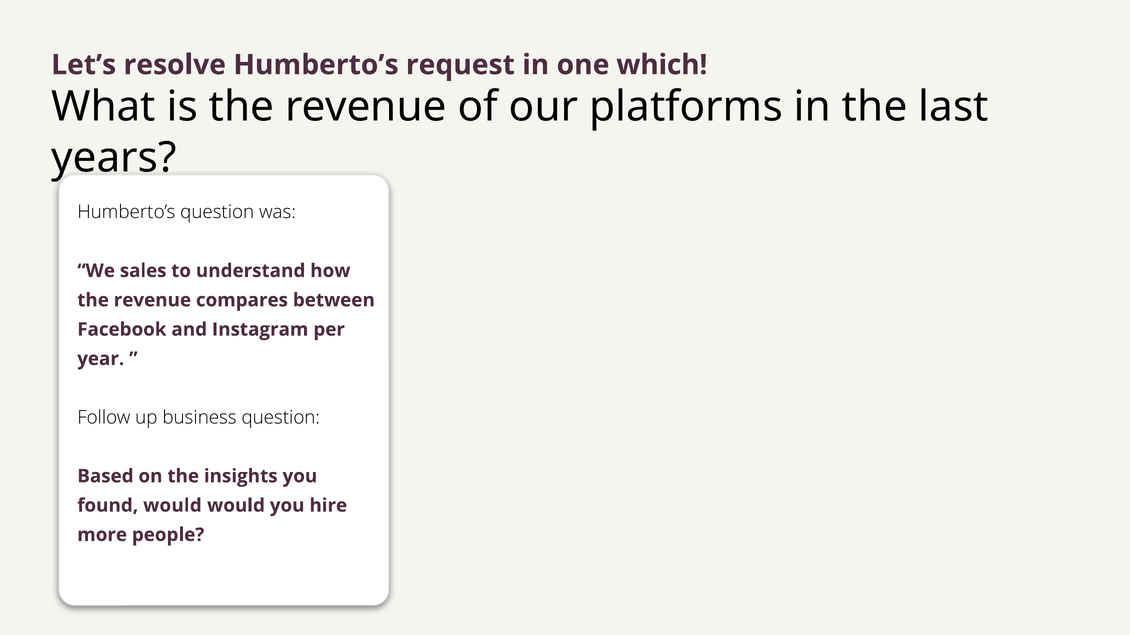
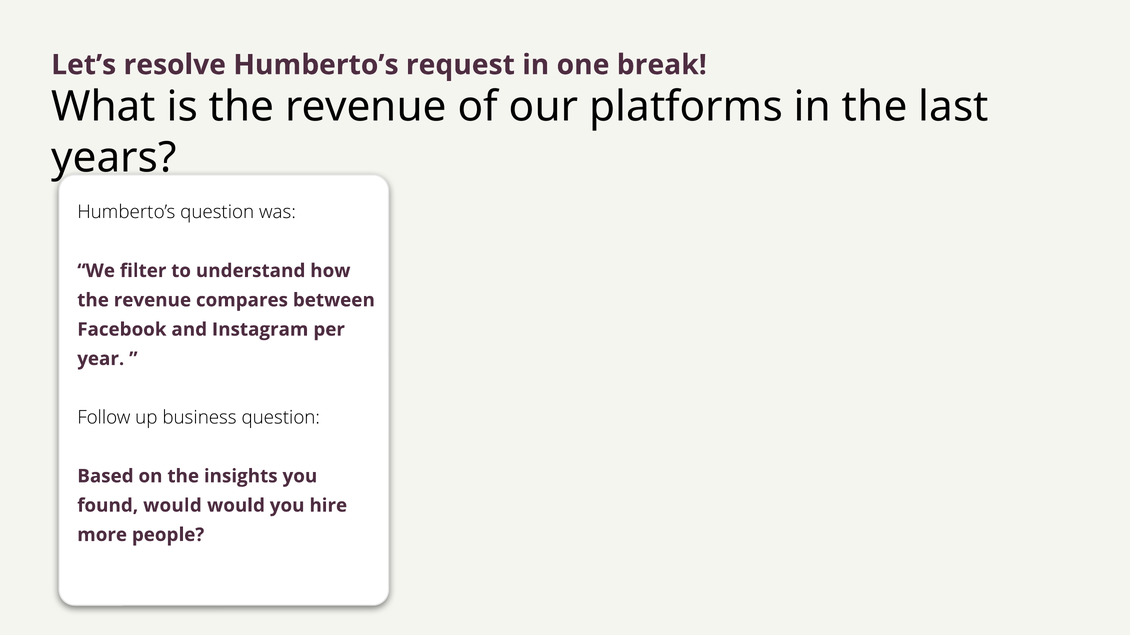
which: which -> break
sales: sales -> filter
